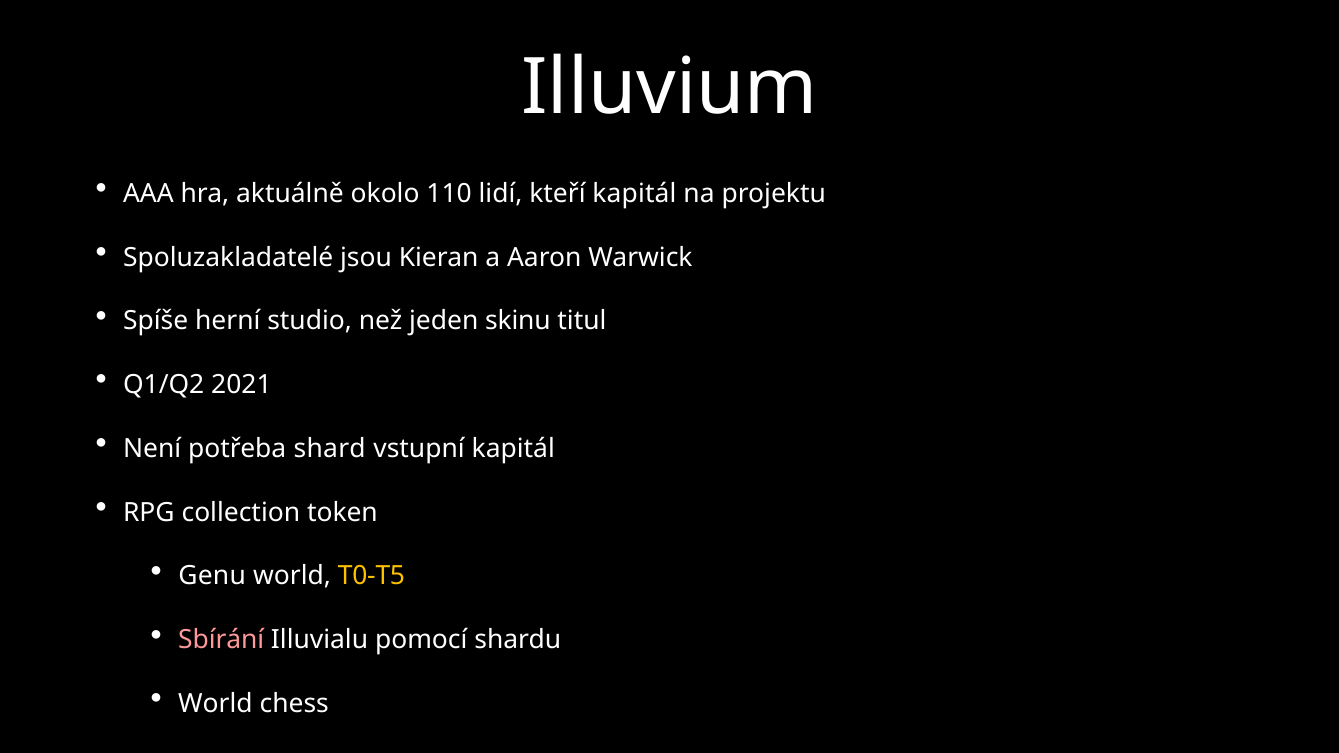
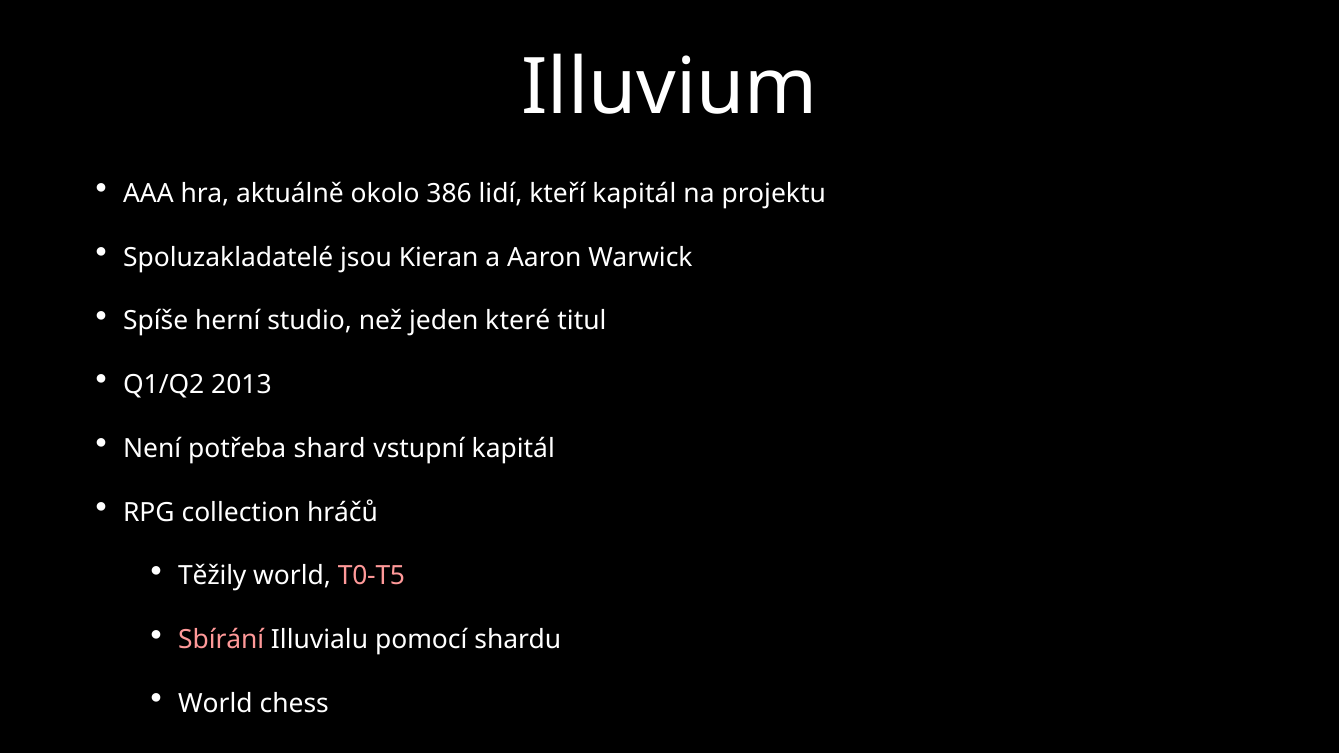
110: 110 -> 386
skinu: skinu -> které
2021: 2021 -> 2013
token: token -> hráčů
Genu: Genu -> Těžily
T0-T5 colour: yellow -> pink
